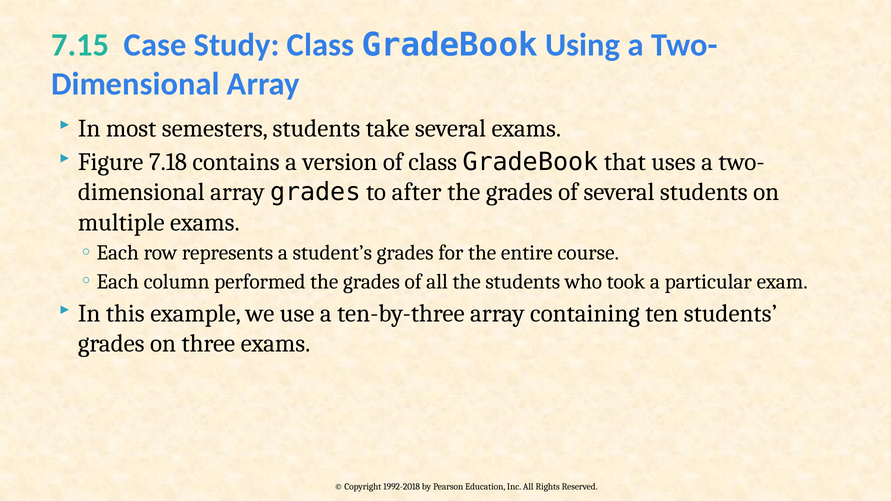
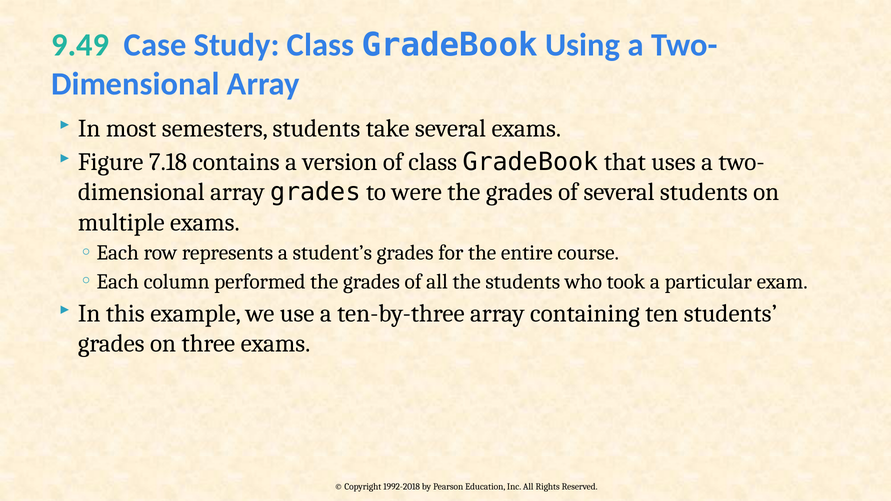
7.15: 7.15 -> 9.49
after: after -> were
